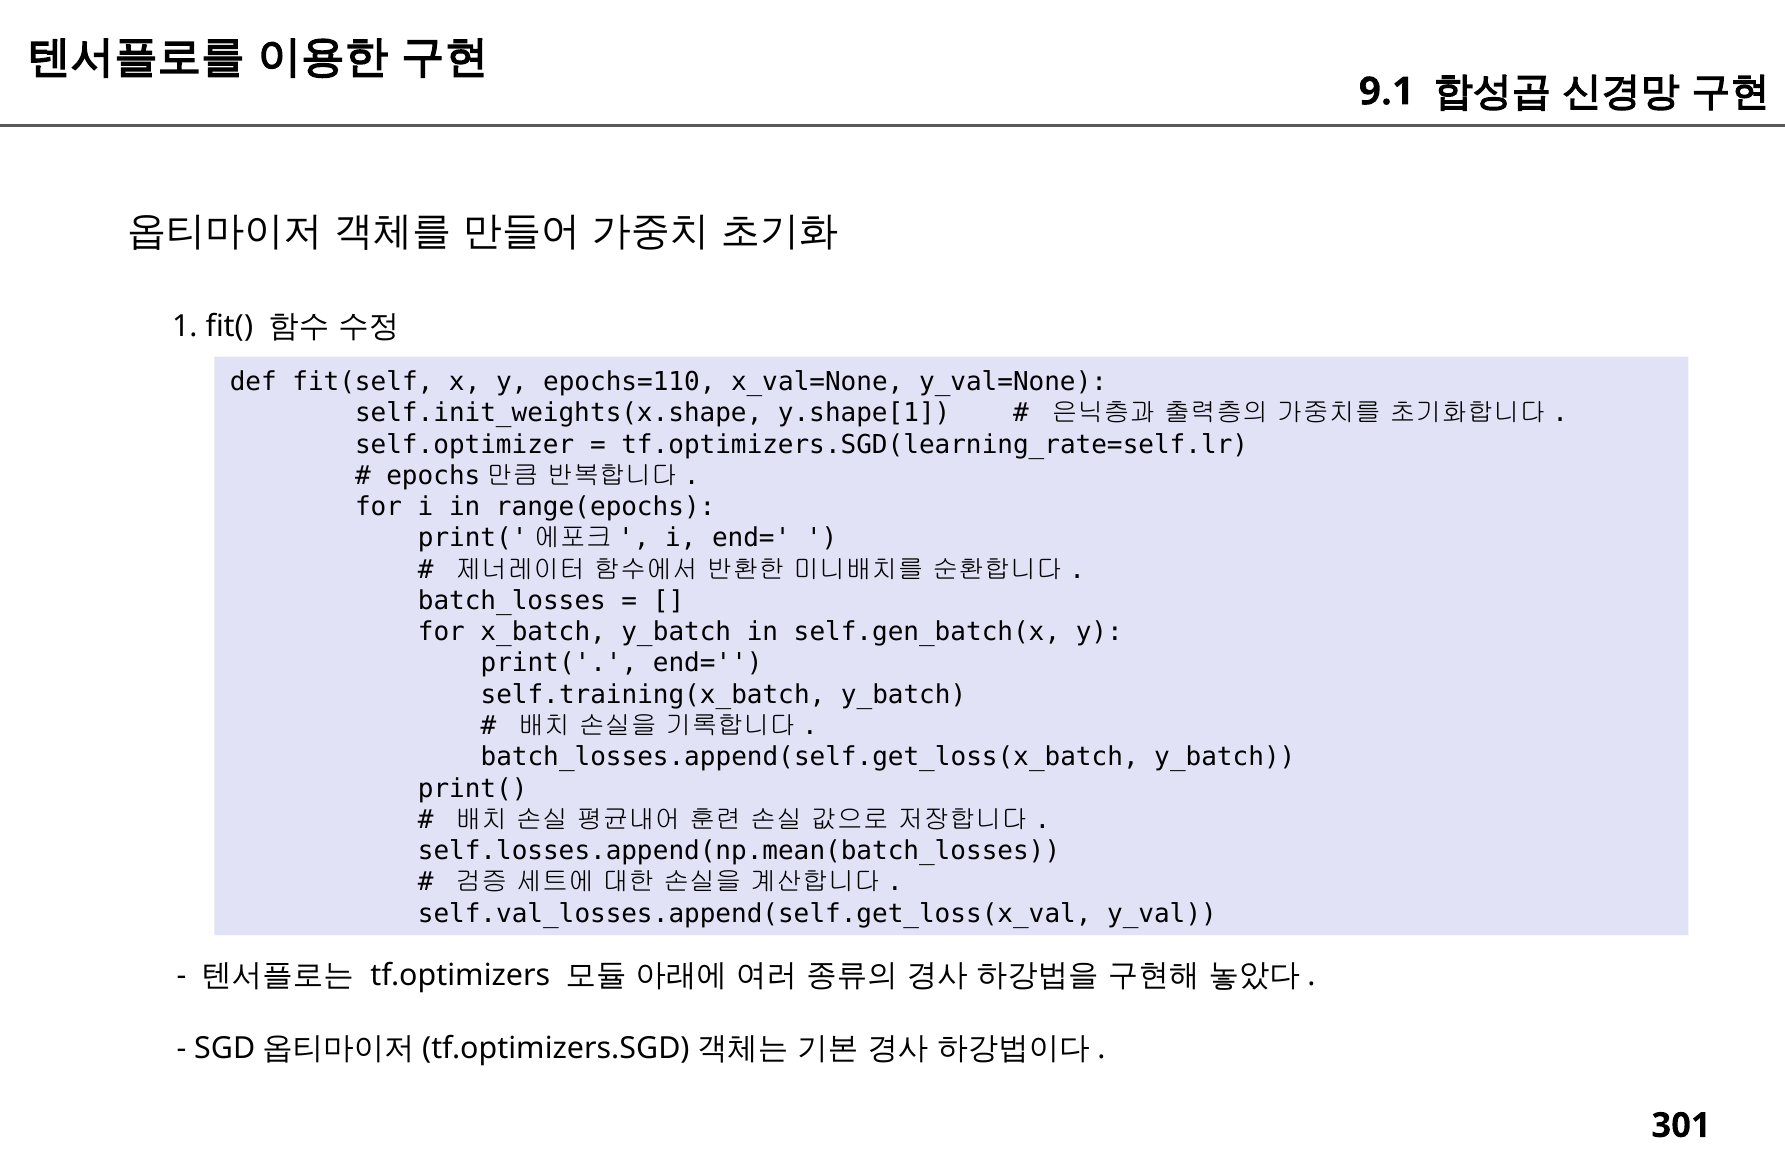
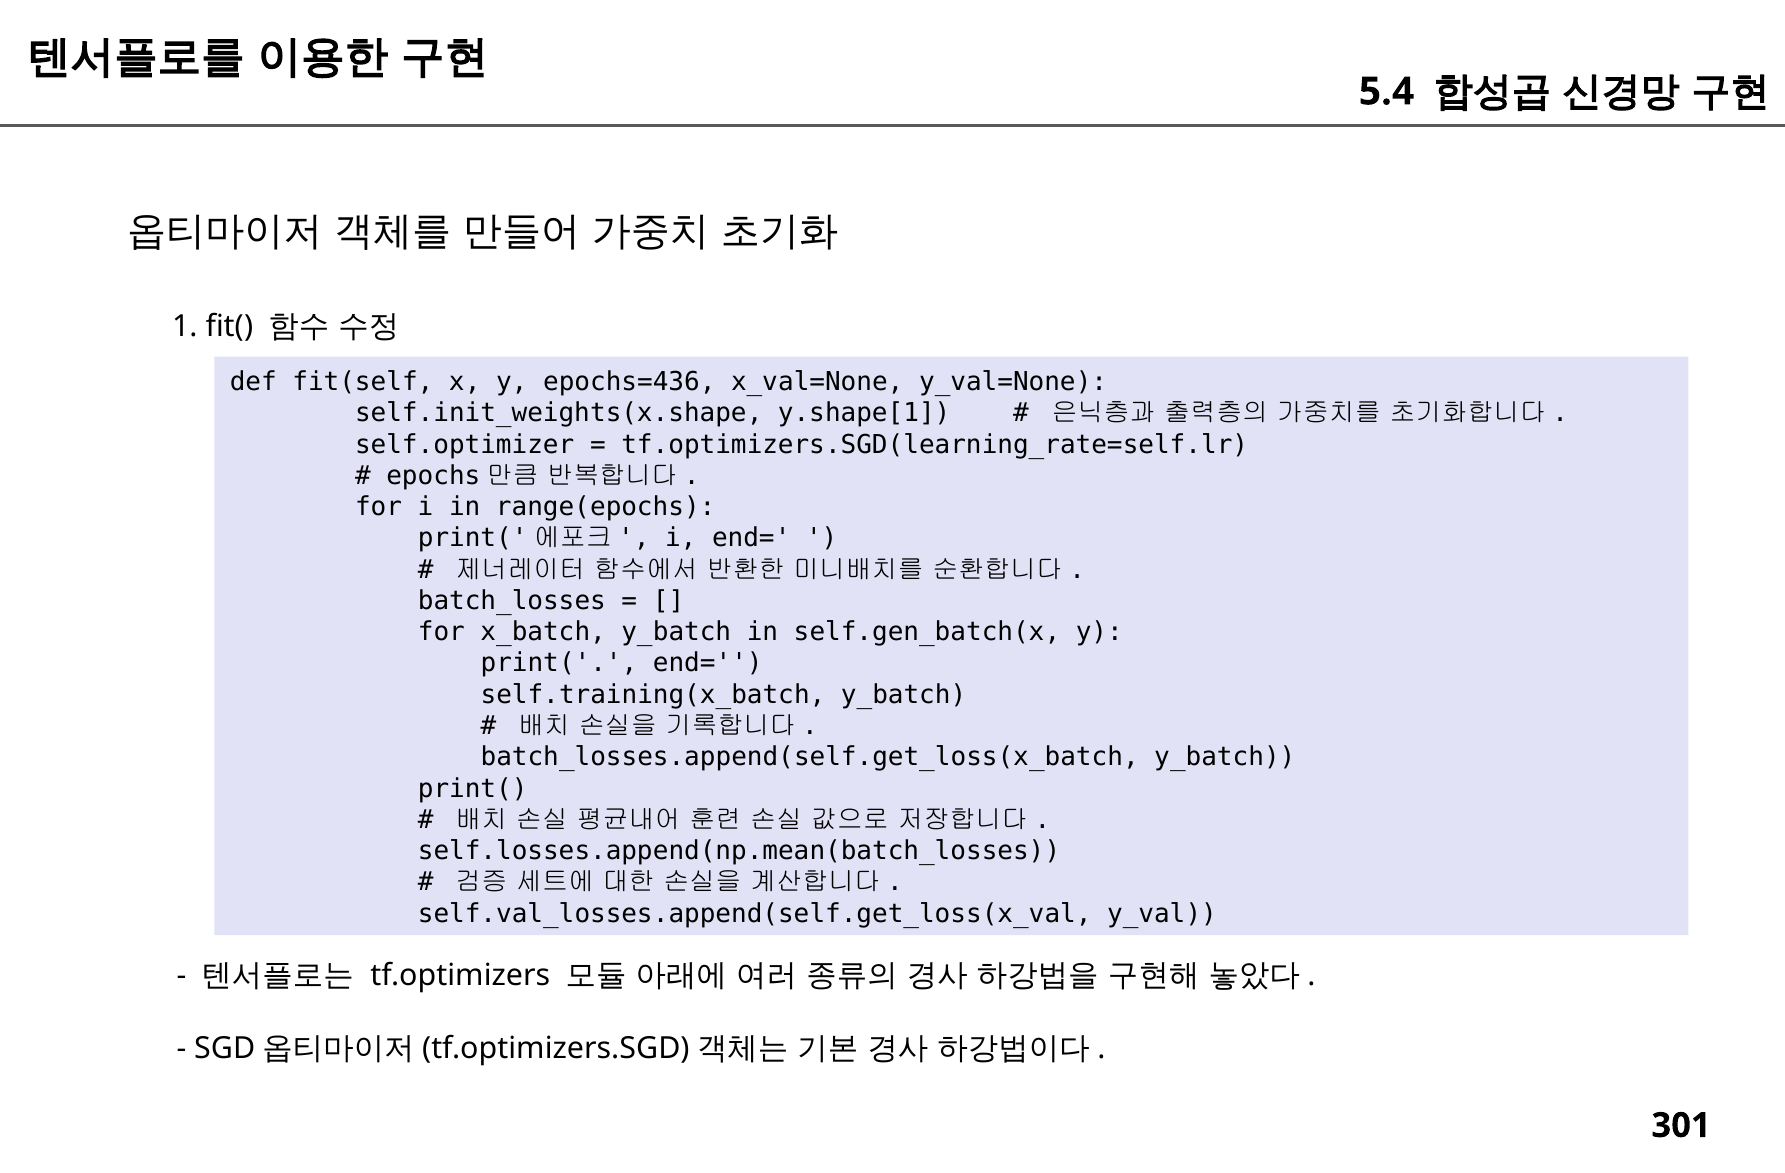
9.1: 9.1 -> 5.4
epochs=110: epochs=110 -> epochs=436
